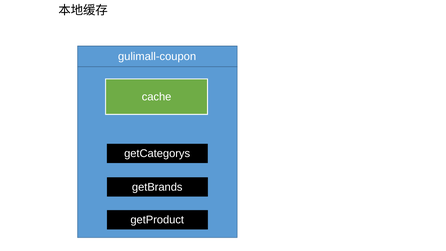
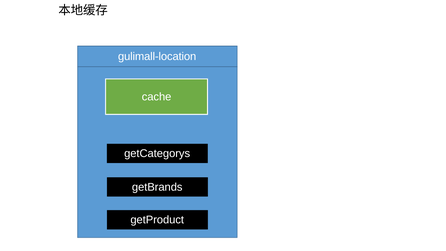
gulimall-coupon: gulimall-coupon -> gulimall-location
